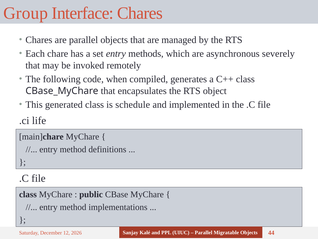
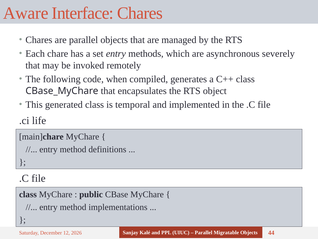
Group: Group -> Aware
schedule: schedule -> temporal
